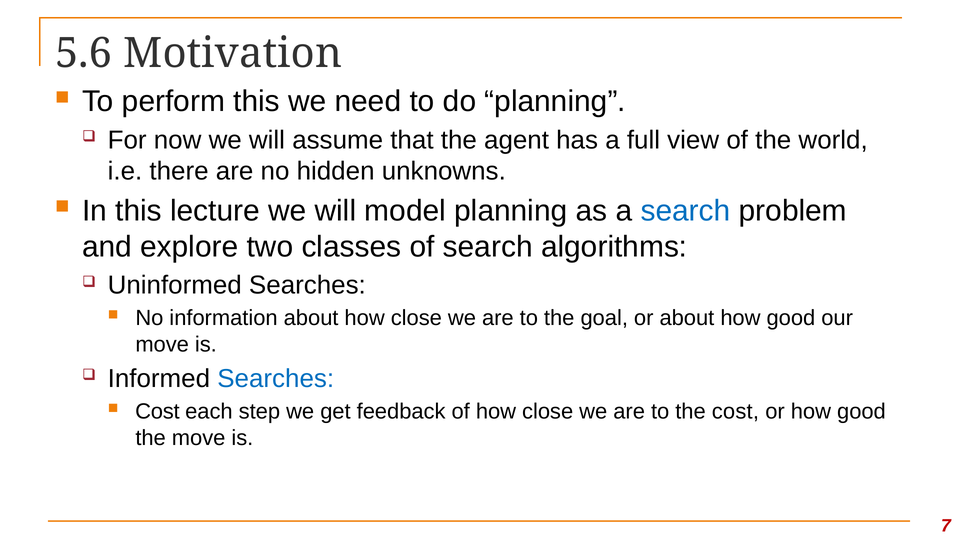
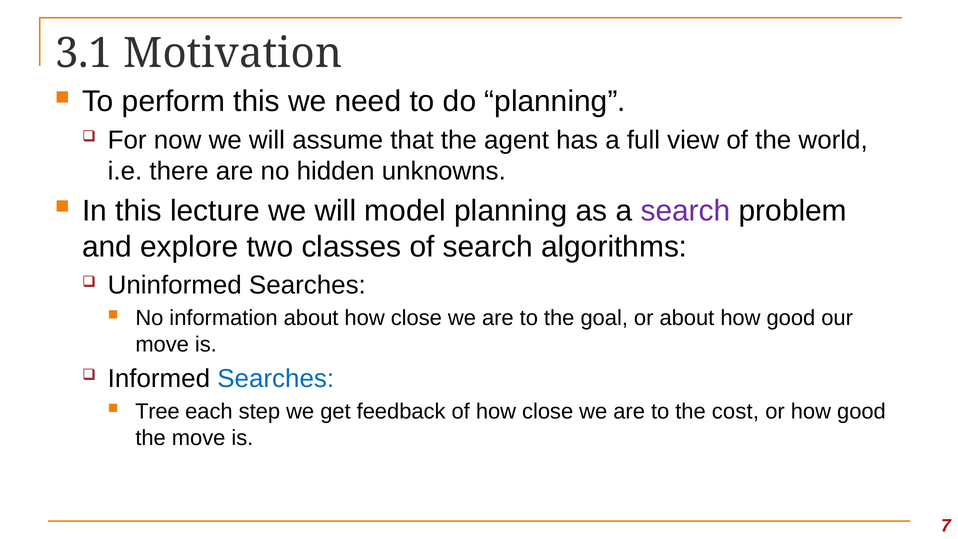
5.6: 5.6 -> 3.1
search at (686, 211) colour: blue -> purple
Cost at (157, 411): Cost -> Tree
